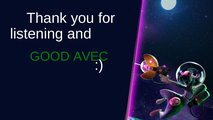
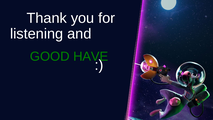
AVEC: AVEC -> HAVE
